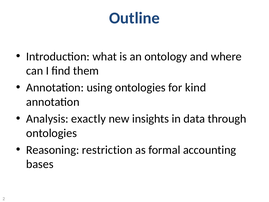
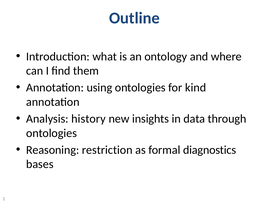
exactly: exactly -> history
accounting: accounting -> diagnostics
